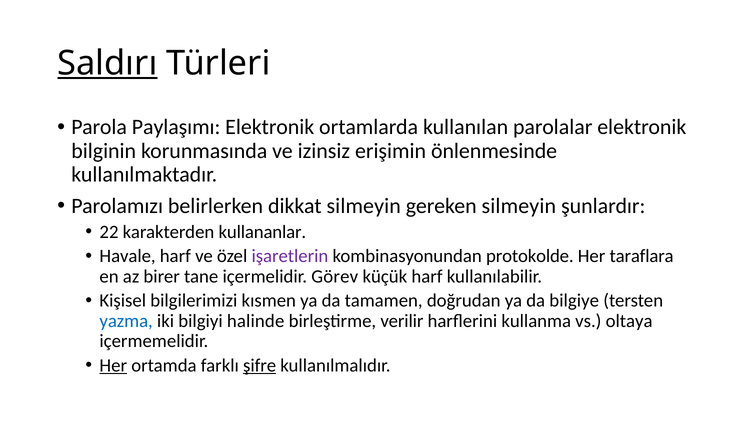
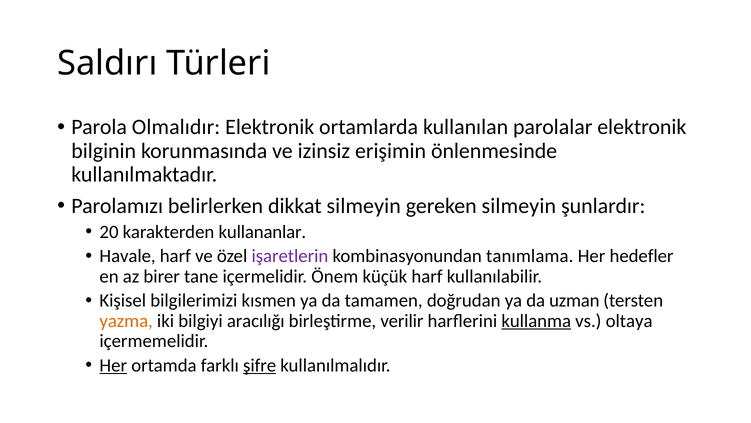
Saldırı underline: present -> none
Paylaşımı: Paylaşımı -> Olmalıdır
22: 22 -> 20
protokolde: protokolde -> tanımlama
taraflara: taraflara -> hedefler
Görev: Görev -> Önem
bilgiye: bilgiye -> uzman
yazma colour: blue -> orange
halinde: halinde -> aracılığı
kullanma underline: none -> present
